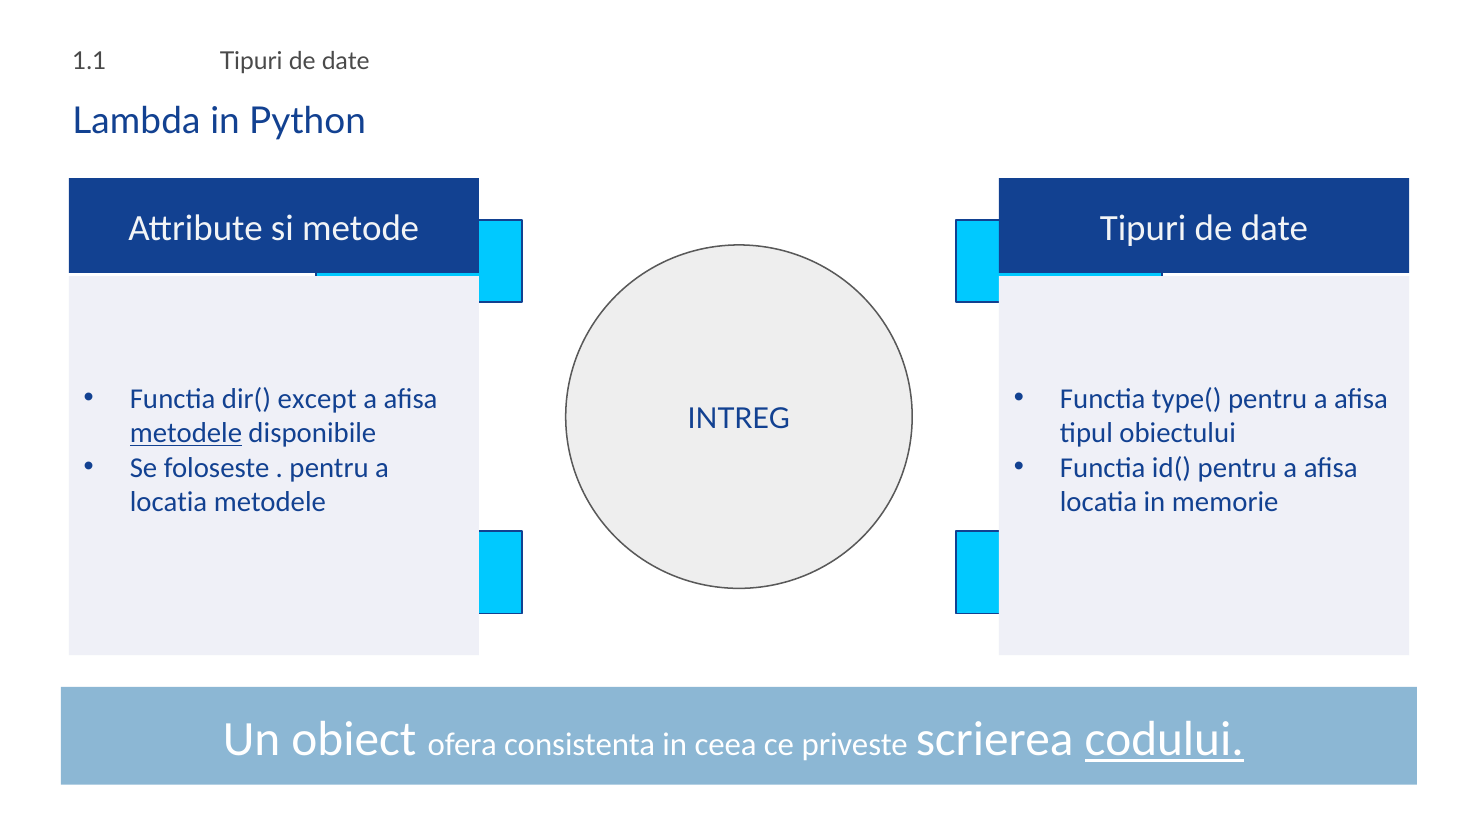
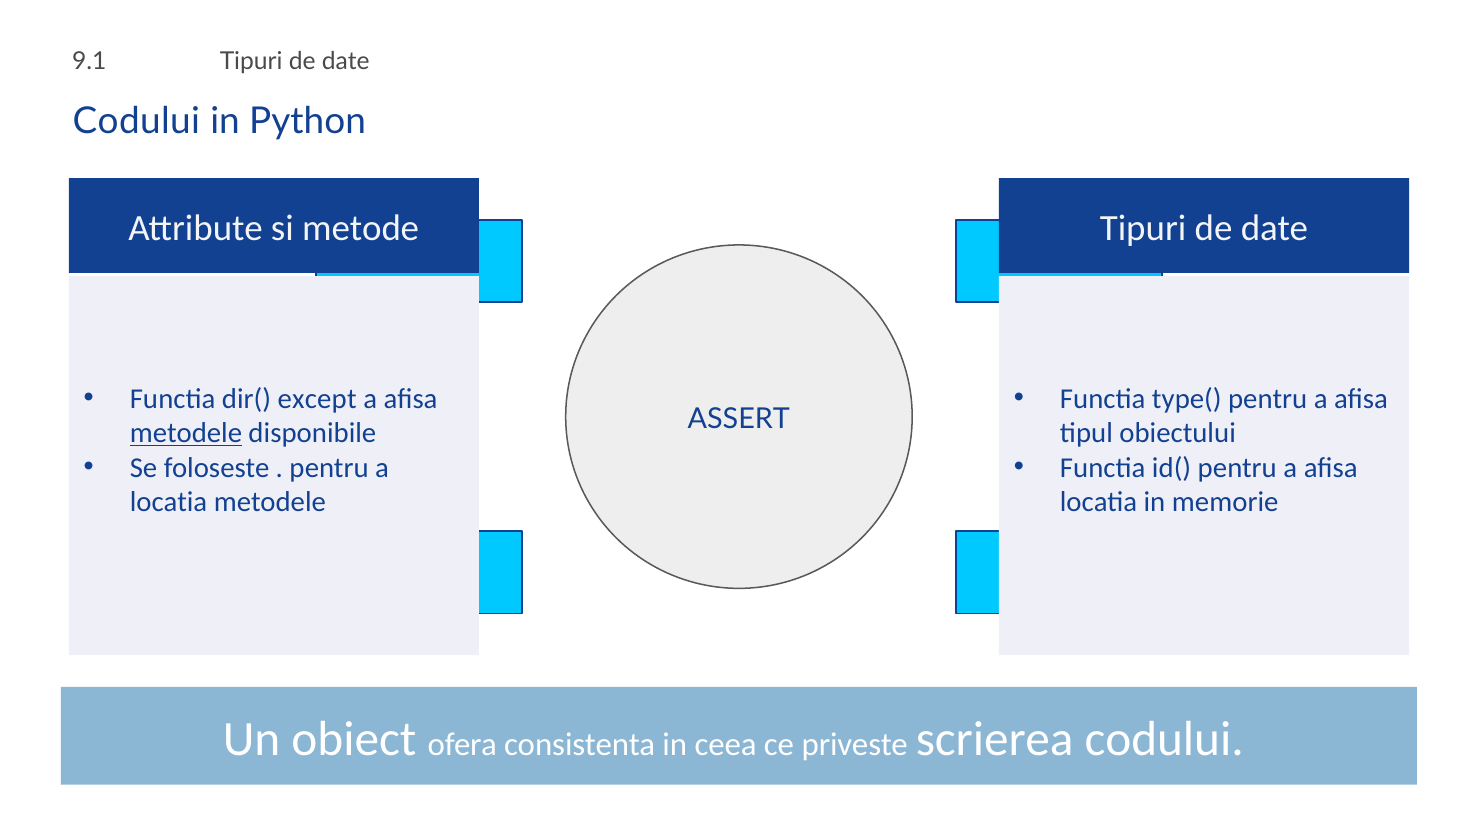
1.1: 1.1 -> 9.1
Lambda at (136, 121): Lambda -> Codului
INTREG at (739, 419): INTREG -> ASSERT
codului at (1164, 739) underline: present -> none
